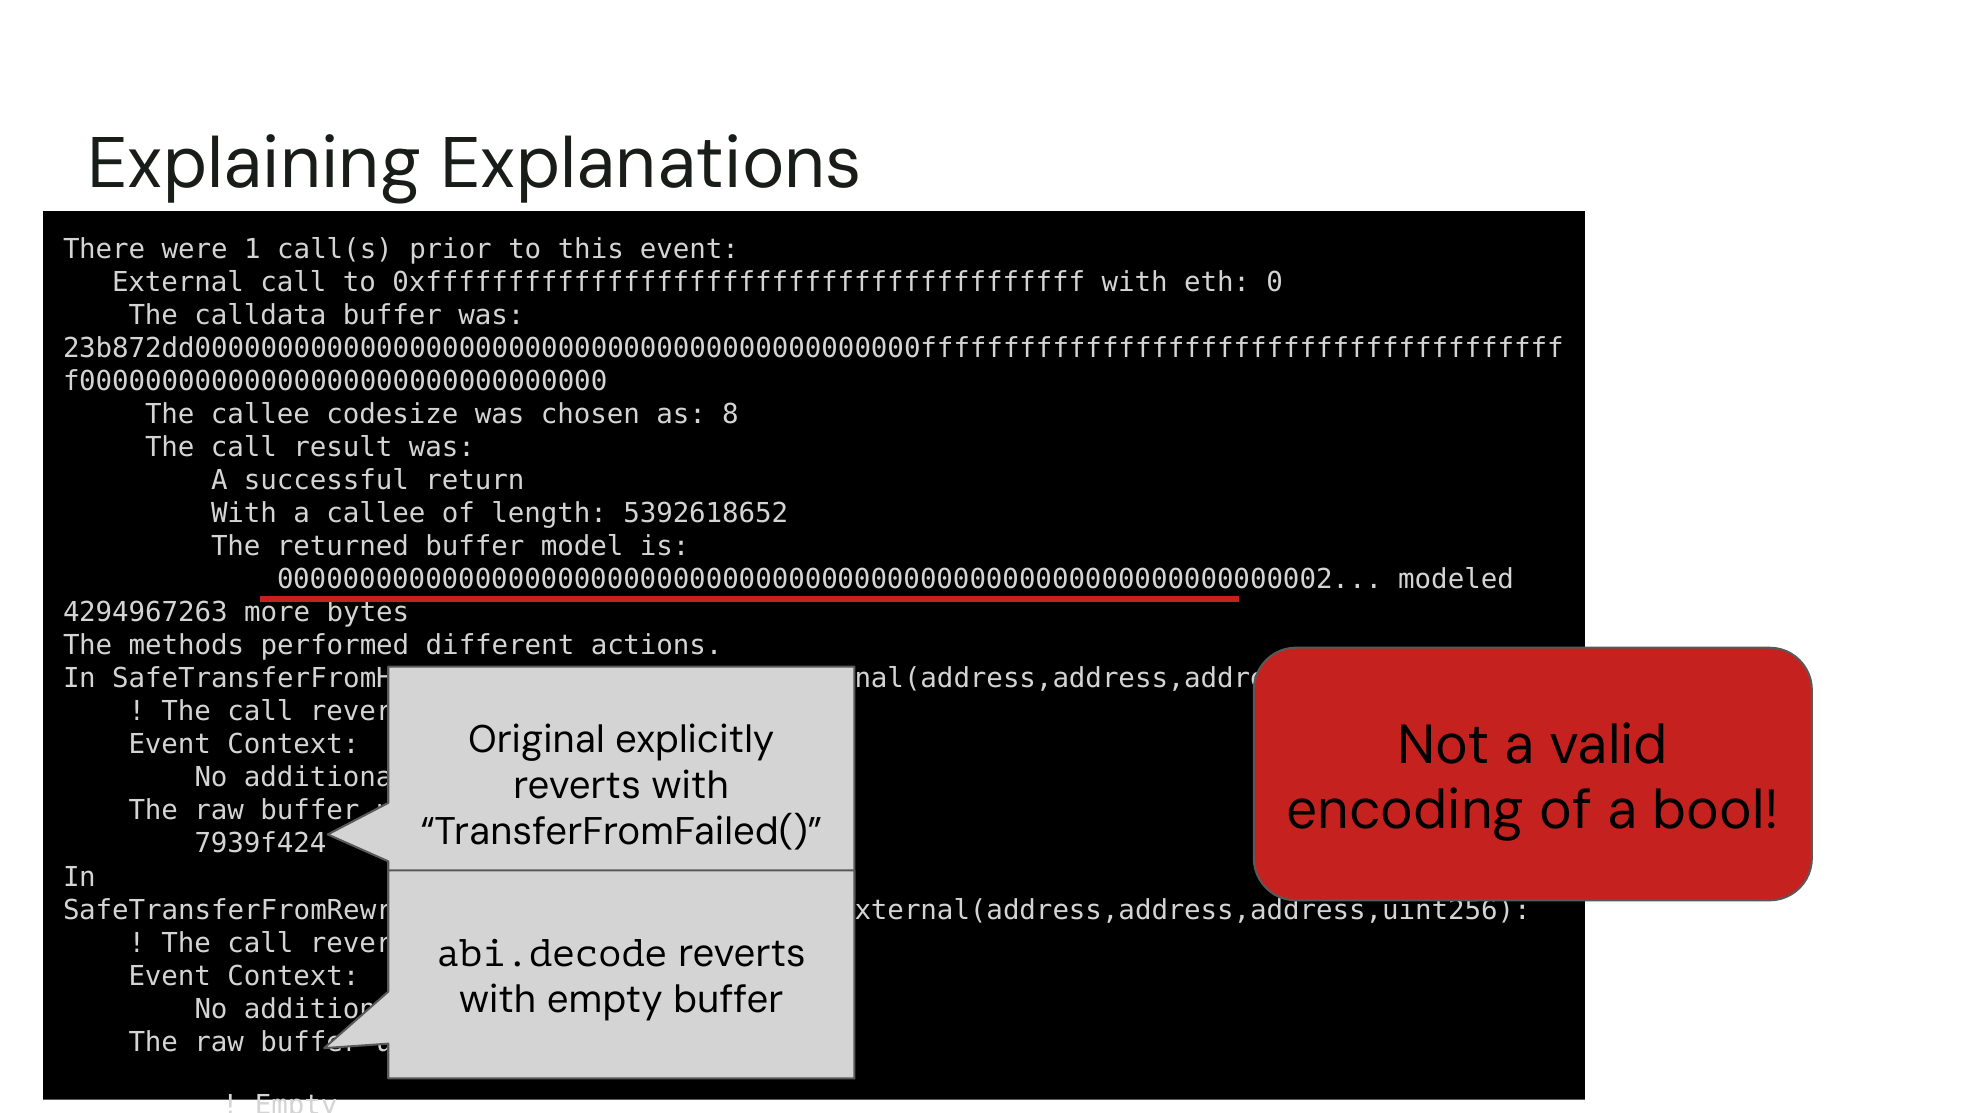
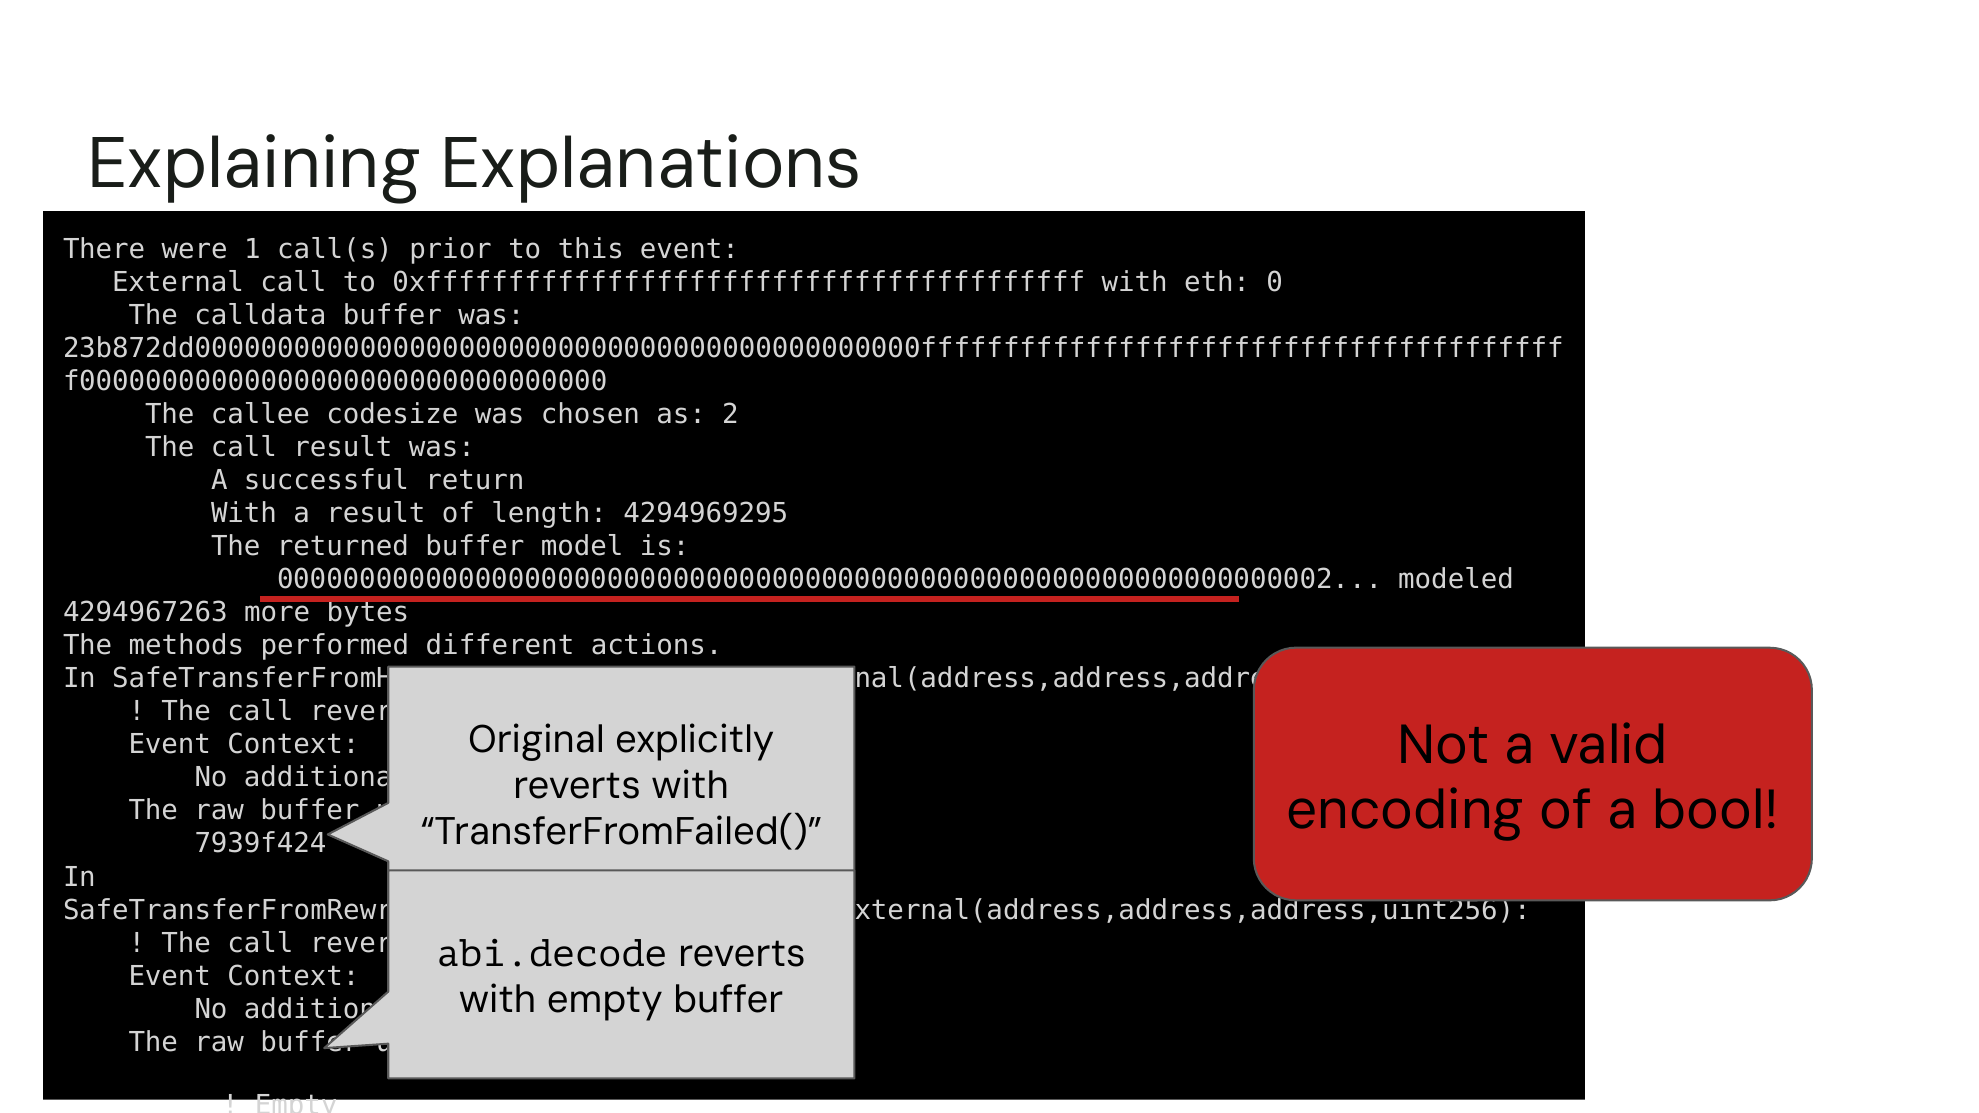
8: 8 -> 2
a callee: callee -> result
5392618652: 5392618652 -> 4294969295
